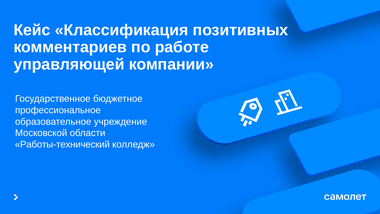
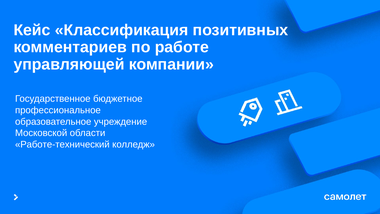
Работы-технический: Работы-технический -> Работе-технический
